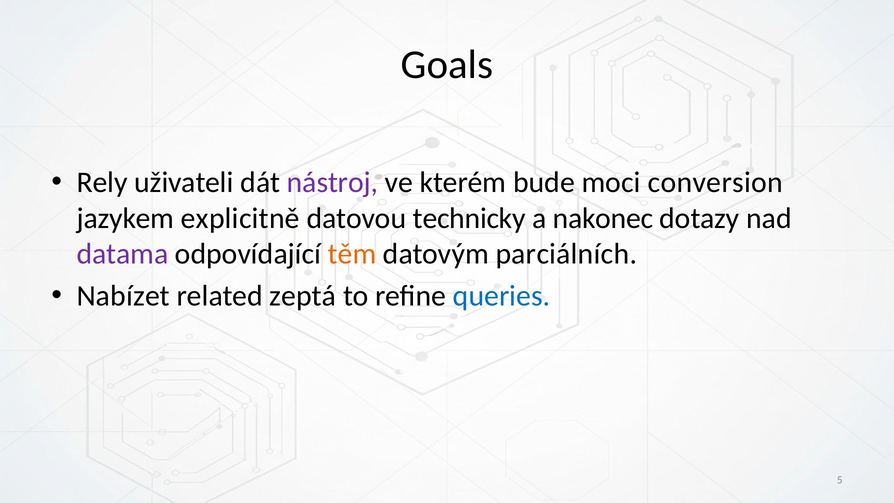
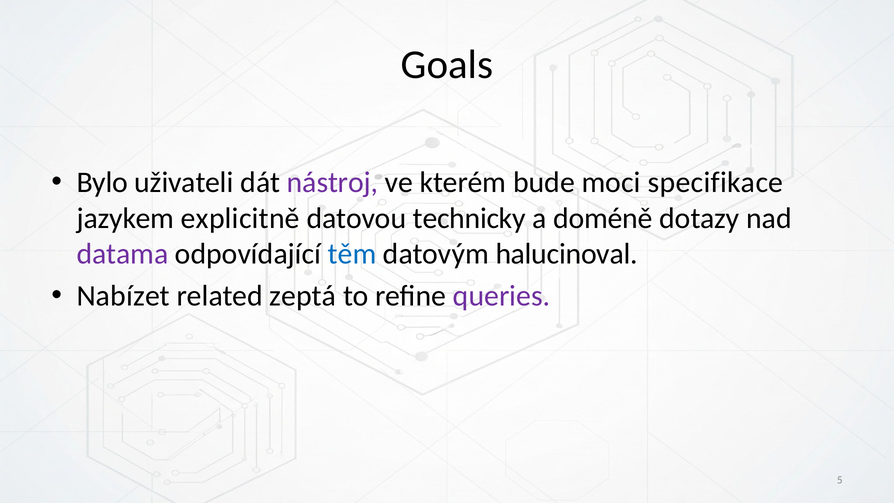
Rely: Rely -> Bylo
conversion: conversion -> specifikace
nakonec: nakonec -> doméně
těm colour: orange -> blue
parciálních: parciálních -> halucinoval
queries colour: blue -> purple
